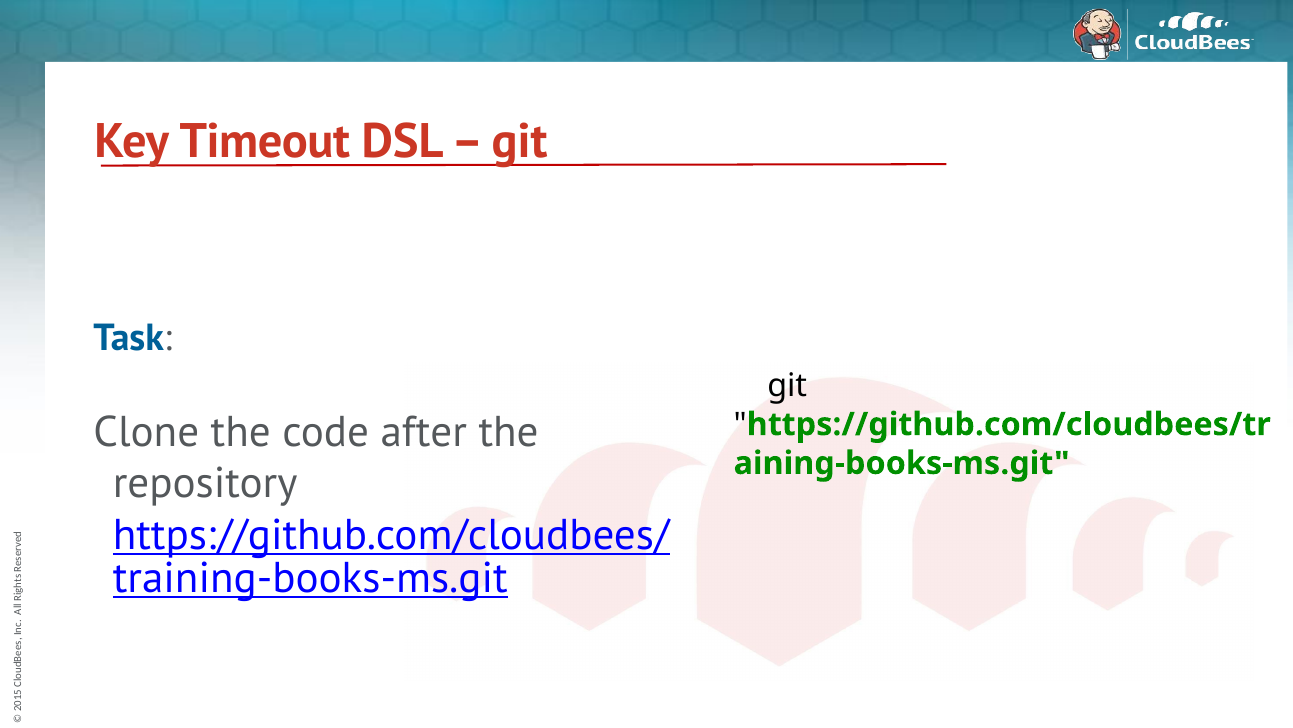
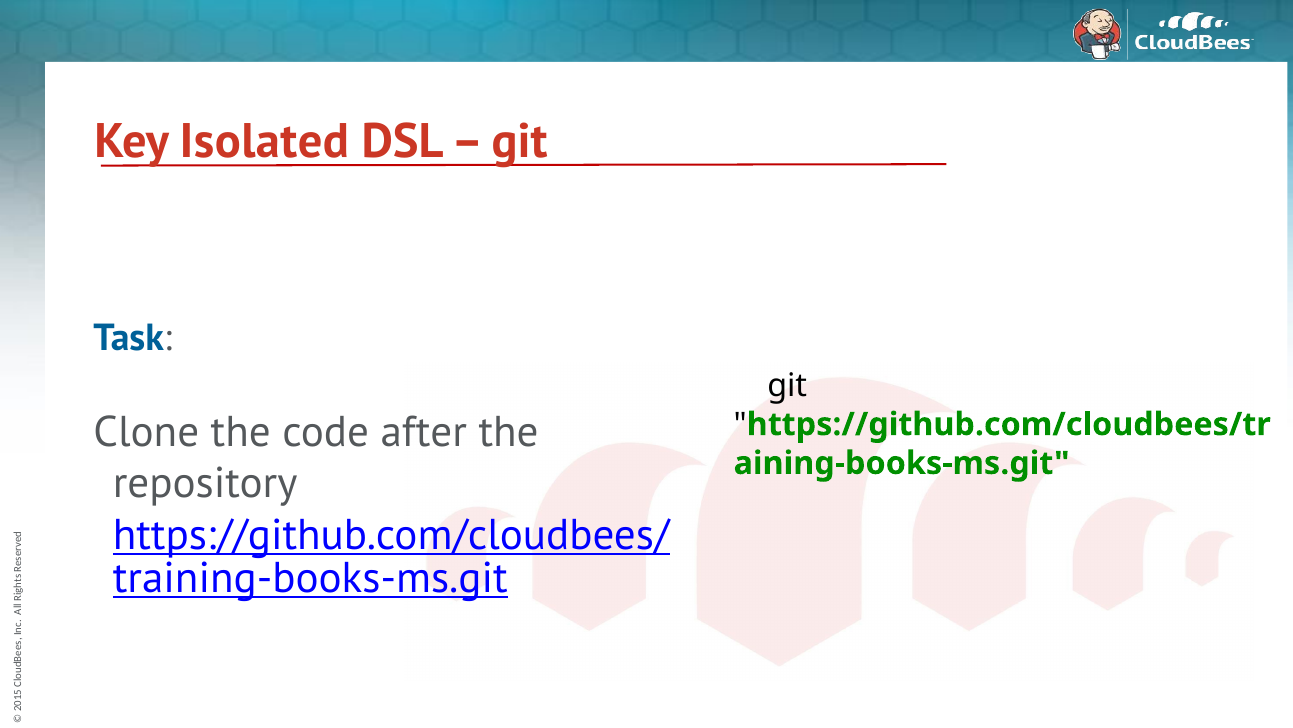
Timeout: Timeout -> Isolated
